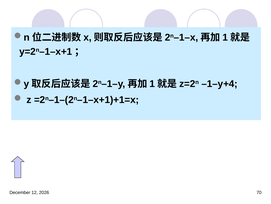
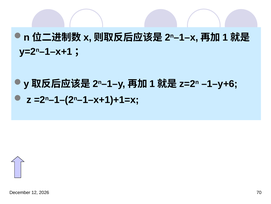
–1–y+4: –1–y+4 -> –1–y+6
